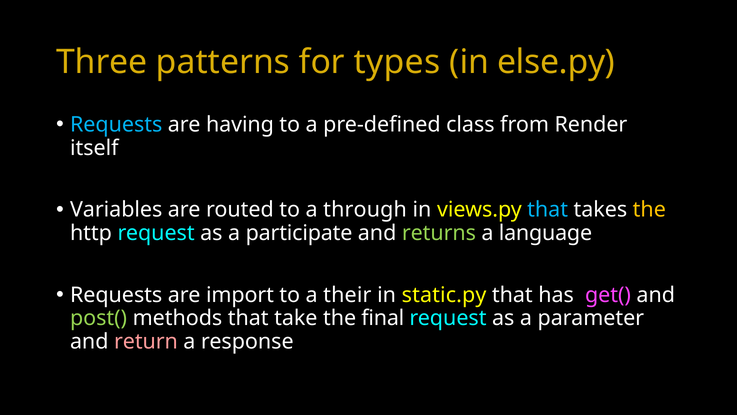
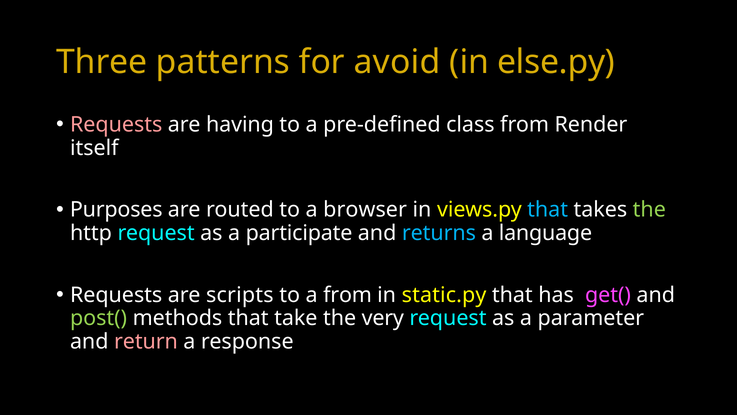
types: types -> avoid
Requests at (116, 125) colour: light blue -> pink
Variables: Variables -> Purposes
through: through -> browser
the at (649, 210) colour: yellow -> light green
returns colour: light green -> light blue
import: import -> scripts
a their: their -> from
final: final -> very
